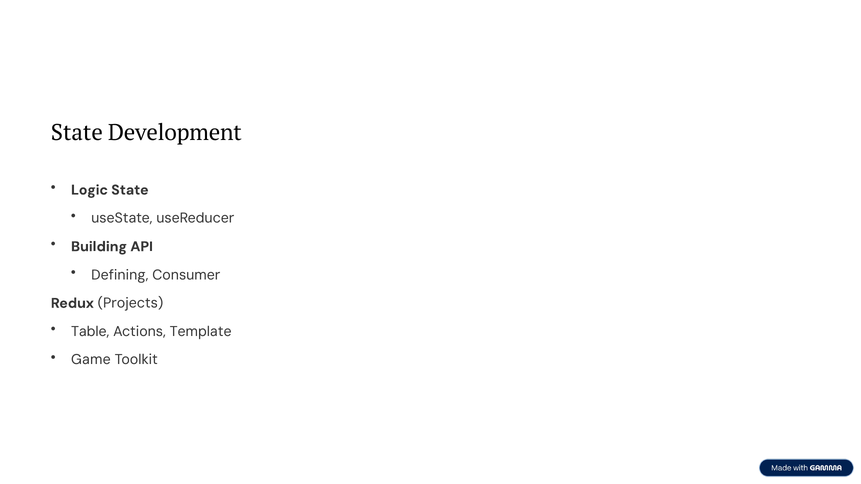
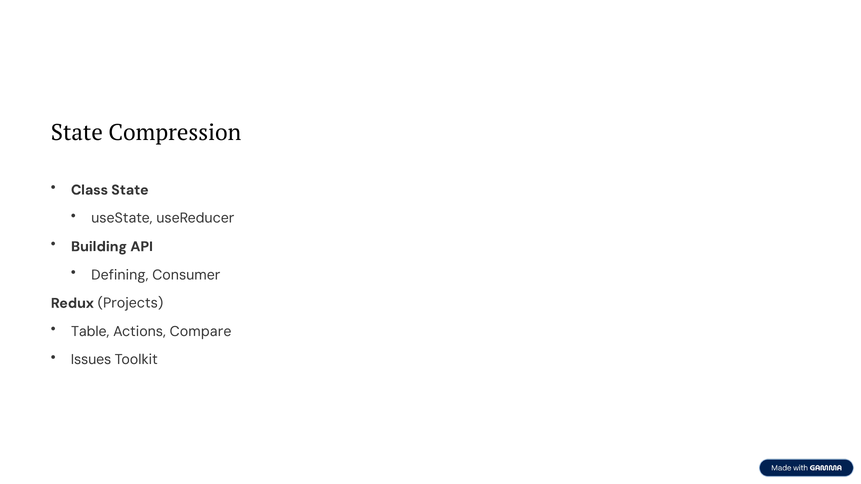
Development: Development -> Compression
Logic: Logic -> Class
Template: Template -> Compare
Game: Game -> Issues
